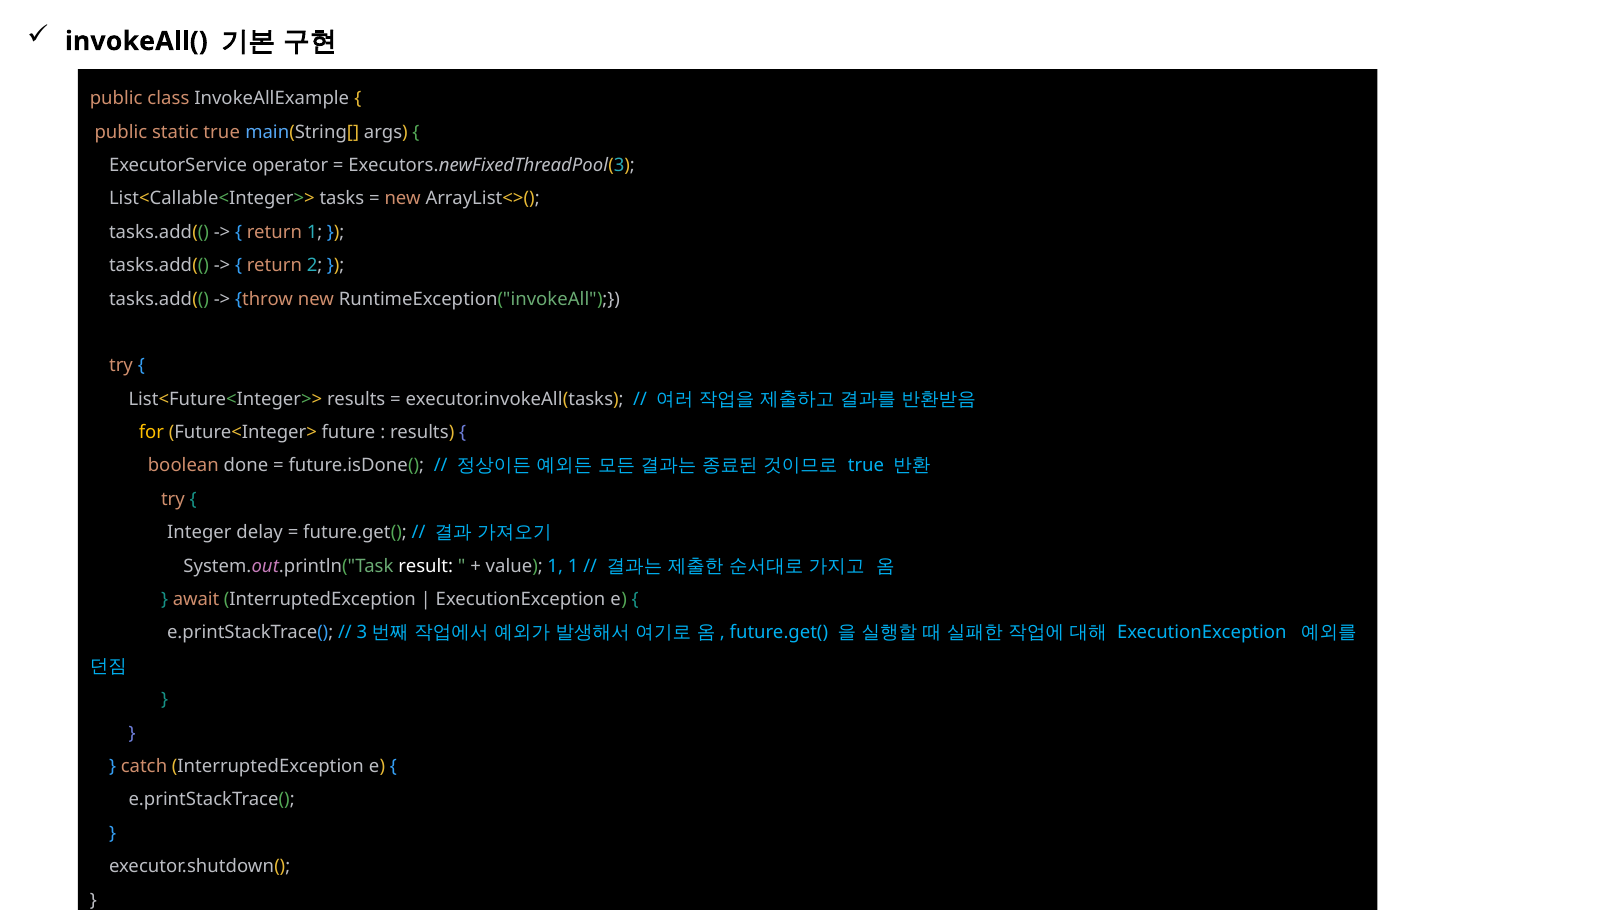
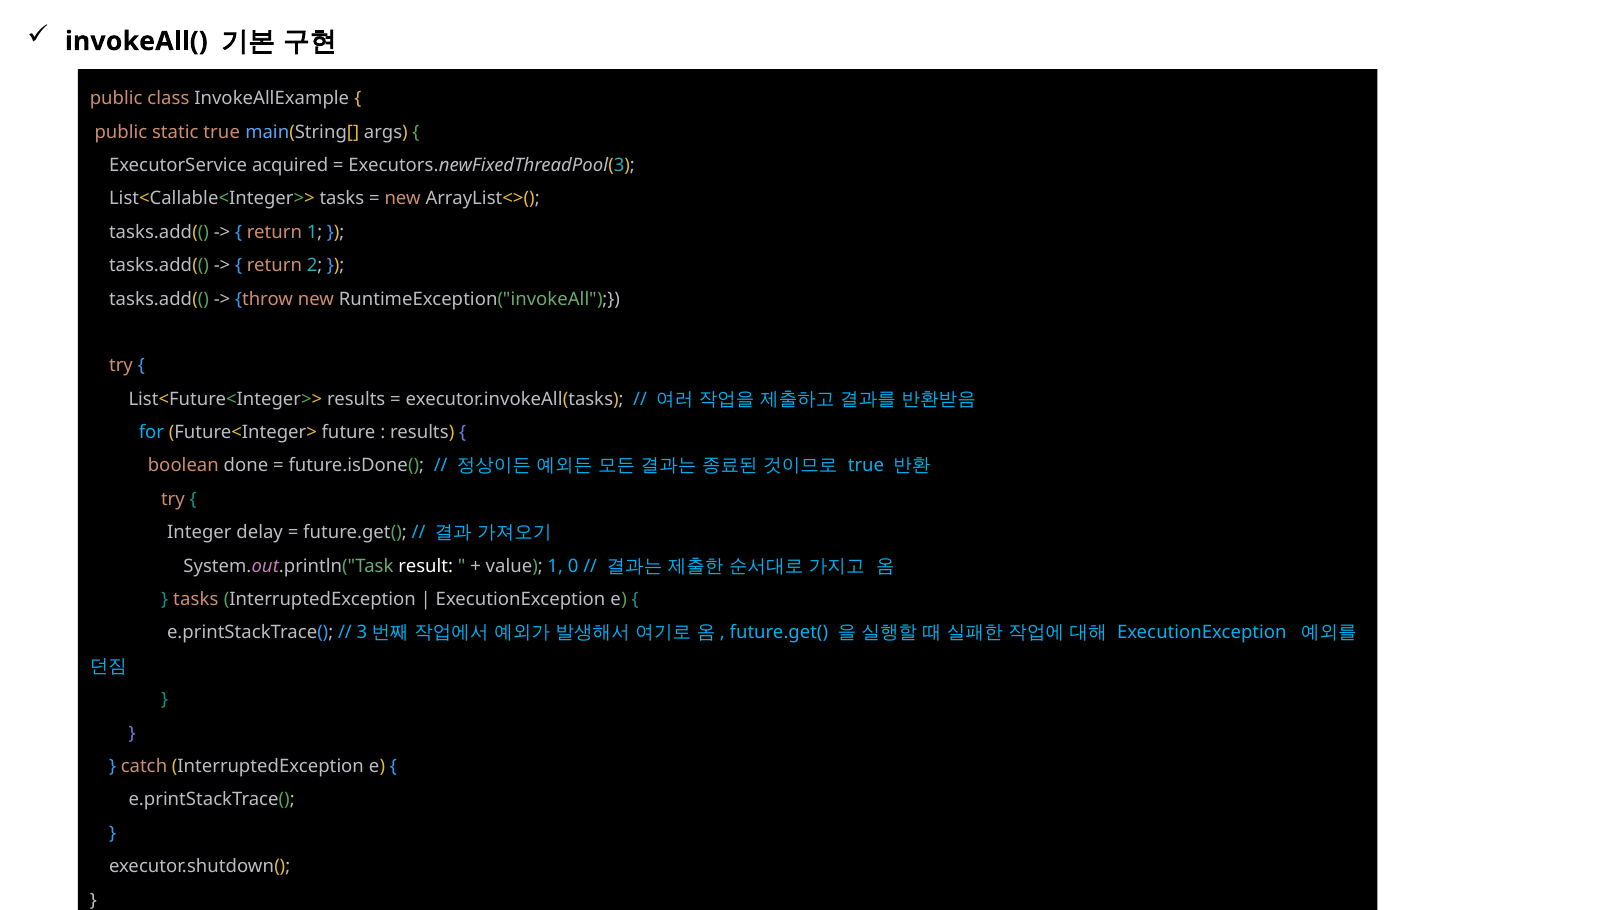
operator: operator -> acquired
for colour: yellow -> light blue
1 1: 1 -> 0
await at (196, 599): await -> tasks
